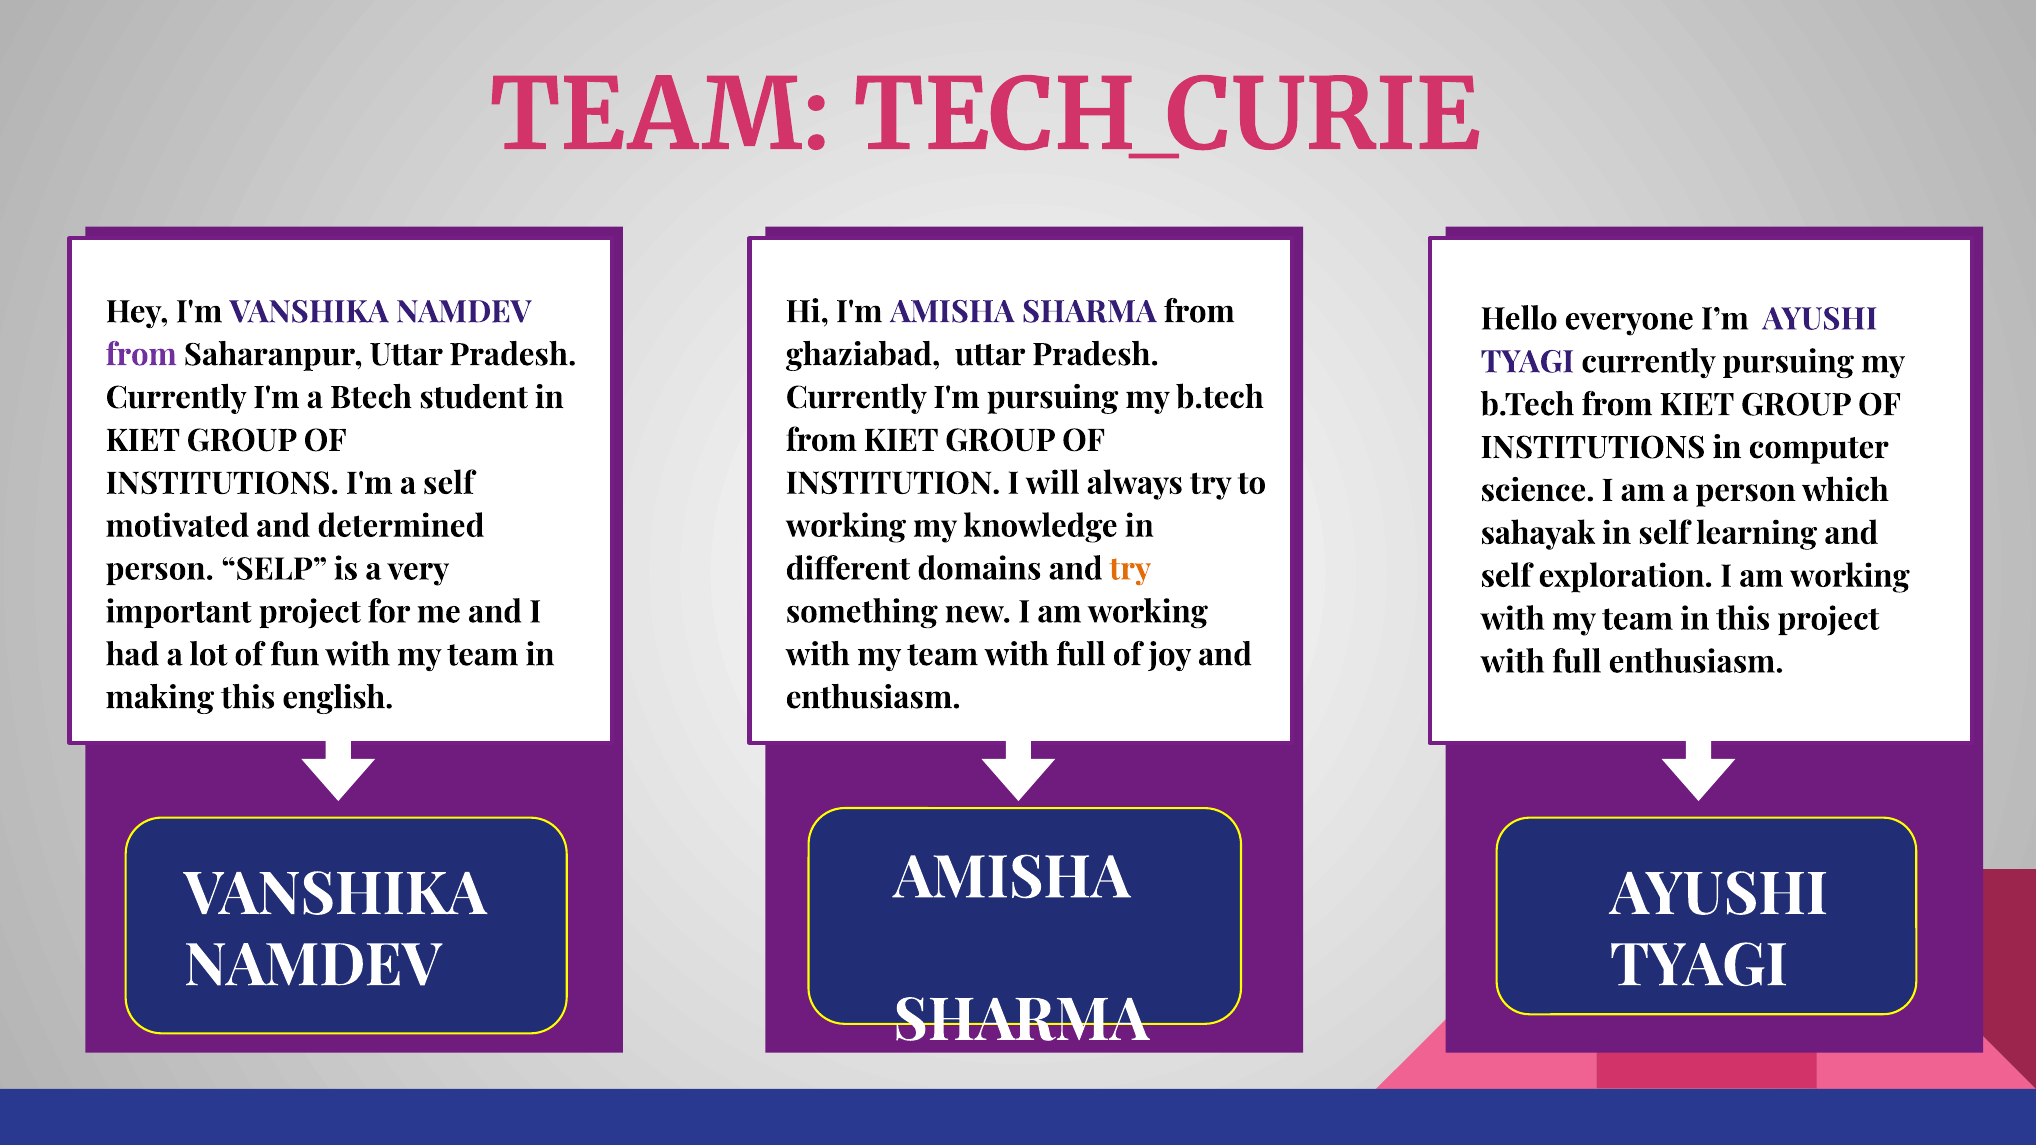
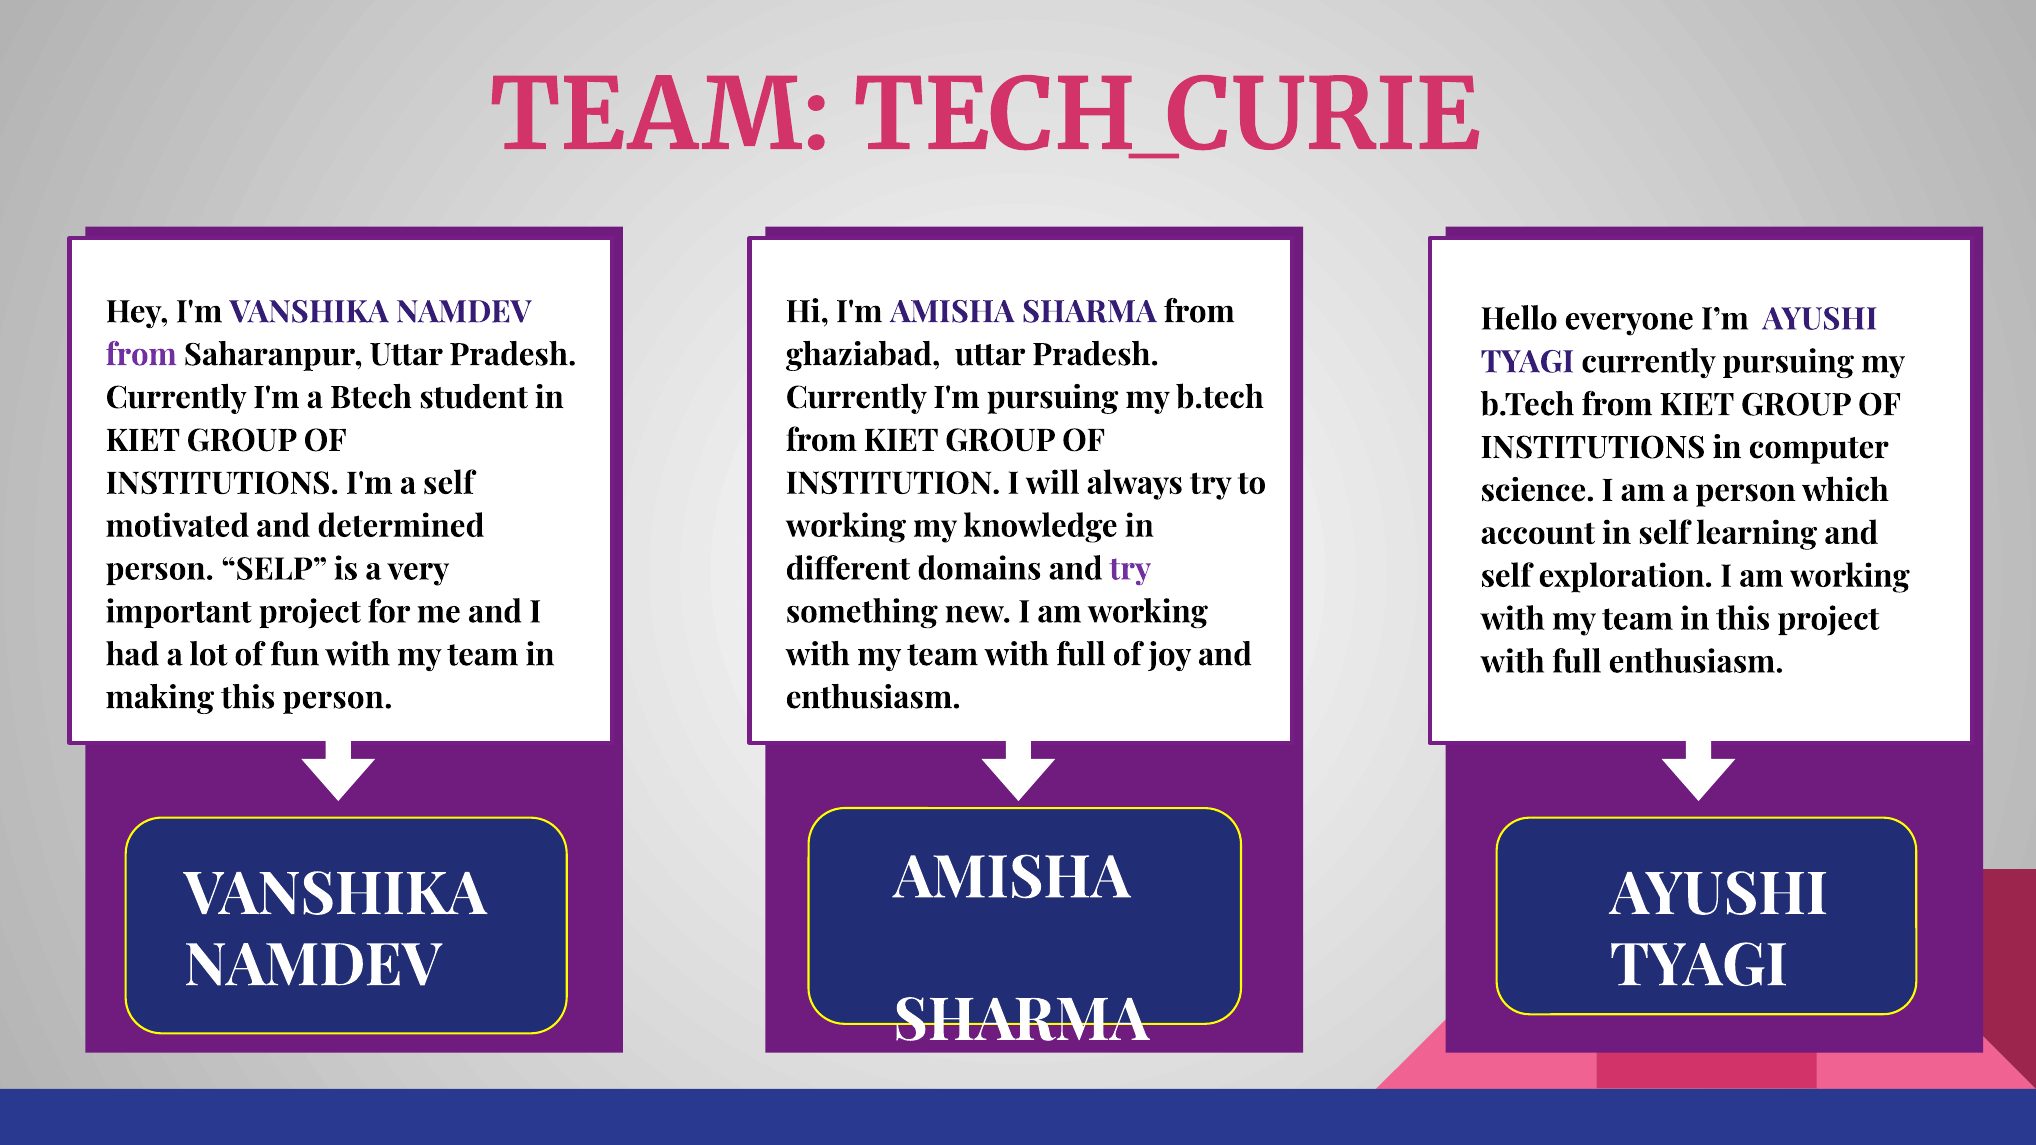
sahayak: sahayak -> account
try at (1130, 569) colour: orange -> purple
this english: english -> person
